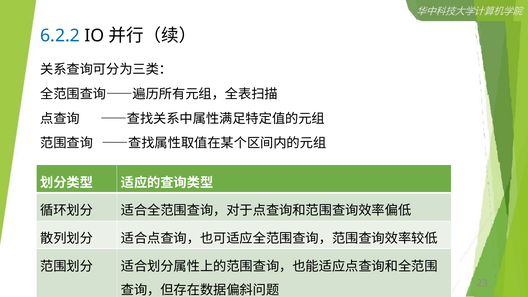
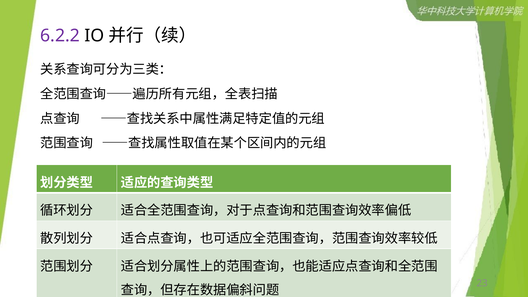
6.2.2 colour: blue -> purple
